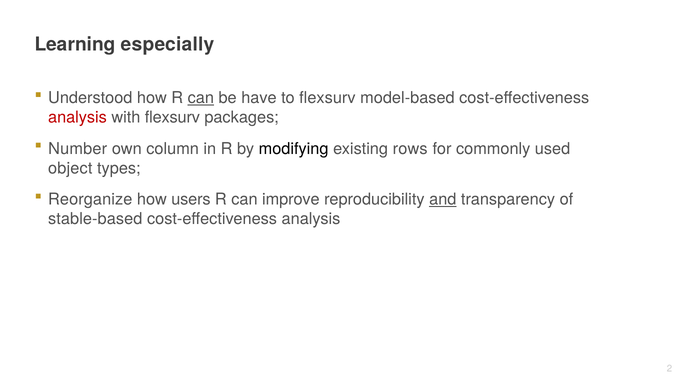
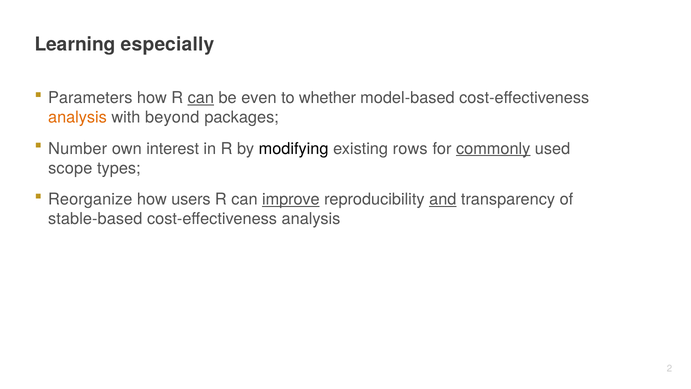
Understood: Understood -> Parameters
have: have -> even
to flexsurv: flexsurv -> whether
analysis at (77, 117) colour: red -> orange
with flexsurv: flexsurv -> beyond
column: column -> interest
commonly underline: none -> present
object: object -> scope
improve underline: none -> present
